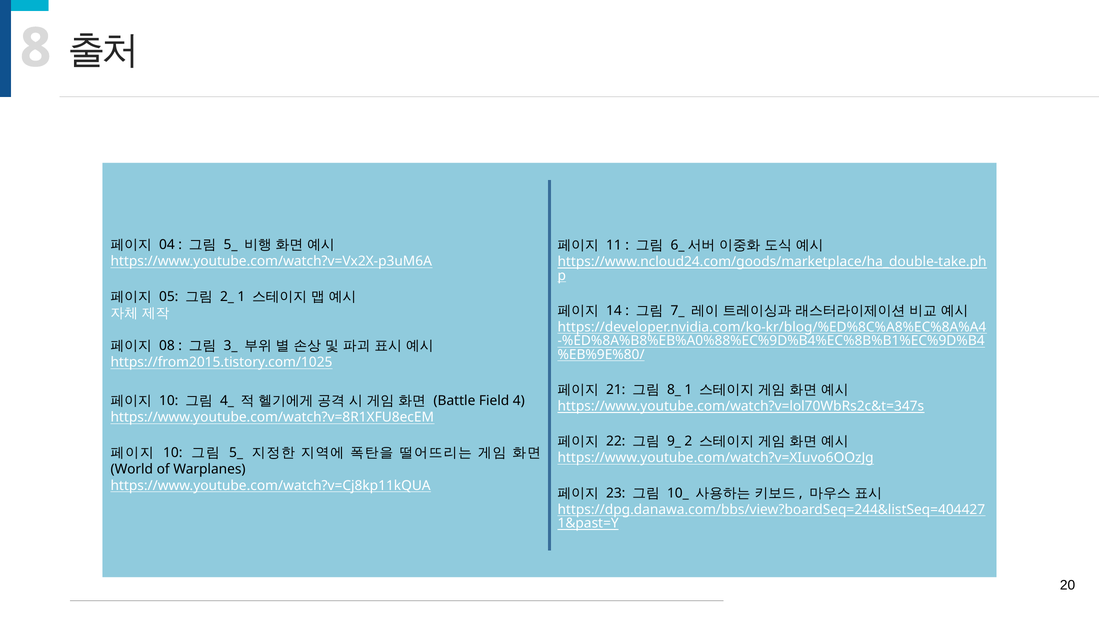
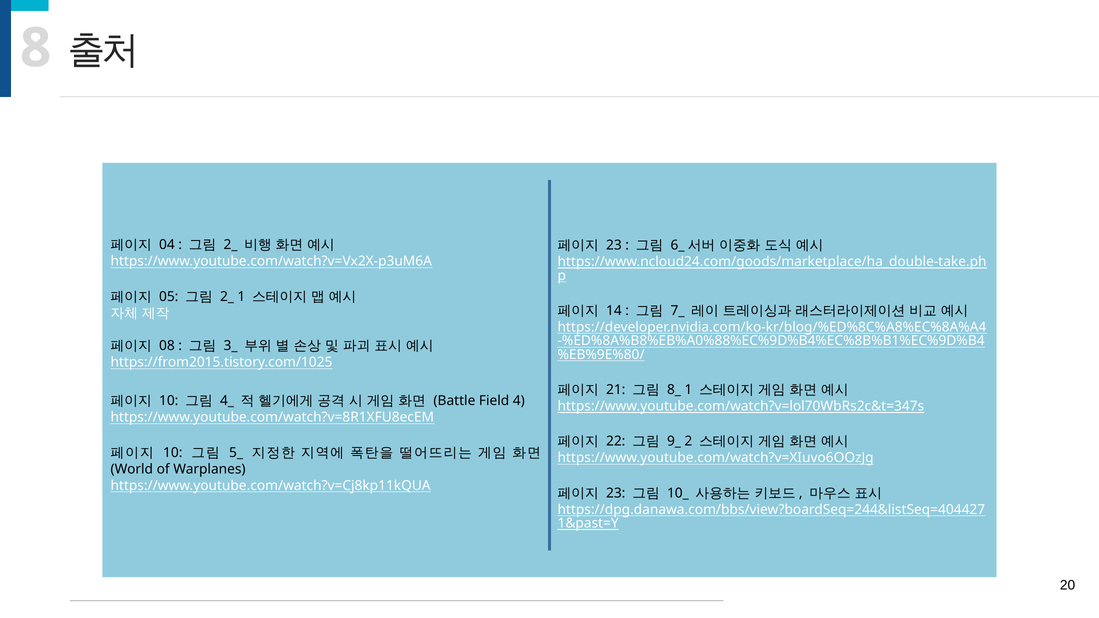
5_ at (231, 245): 5_ -> 2_
11 at (614, 245): 11 -> 23
